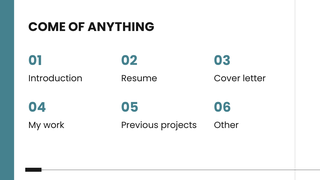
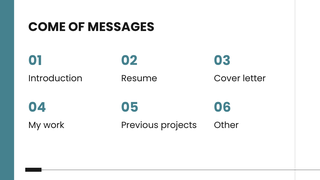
ANYTHING: ANYTHING -> MESSAGES
